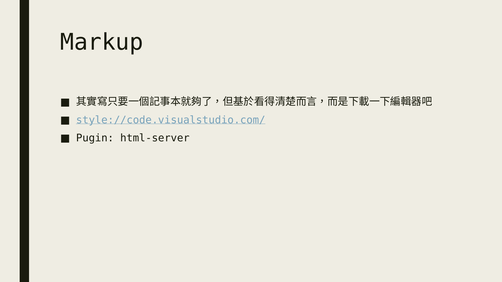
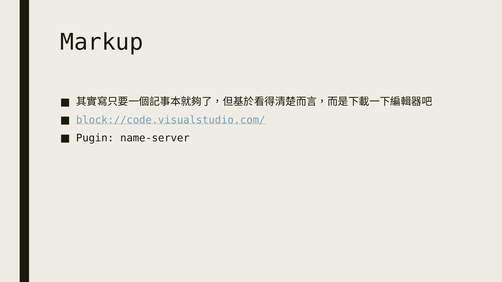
style://code.visualstudio.com/: style://code.visualstudio.com/ -> block://code.visualstudio.com/
html-server: html-server -> name-server
